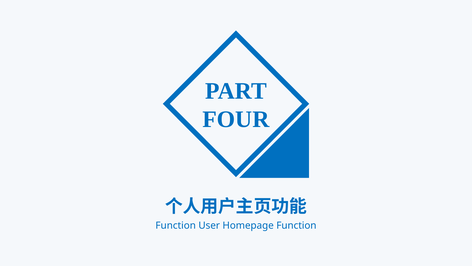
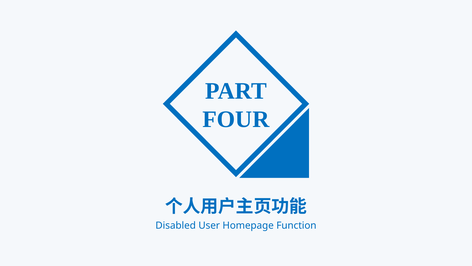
Function at (176, 225): Function -> Disabled
